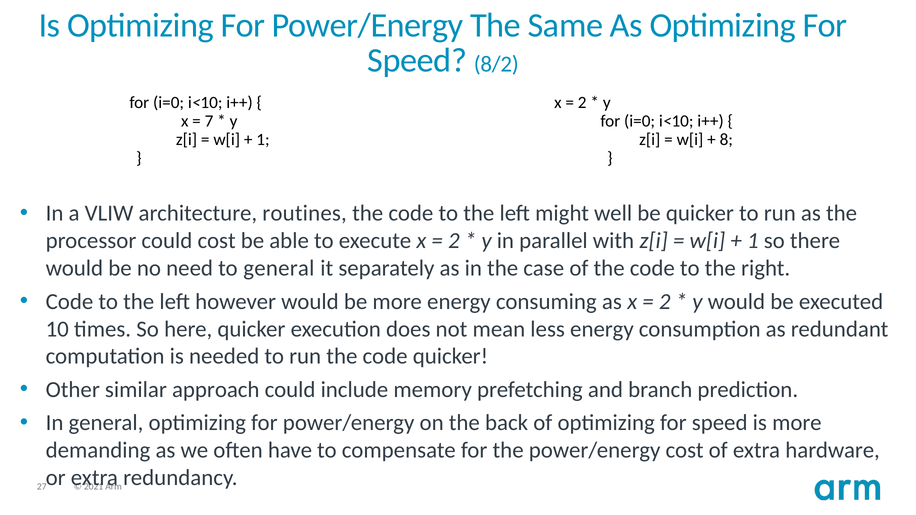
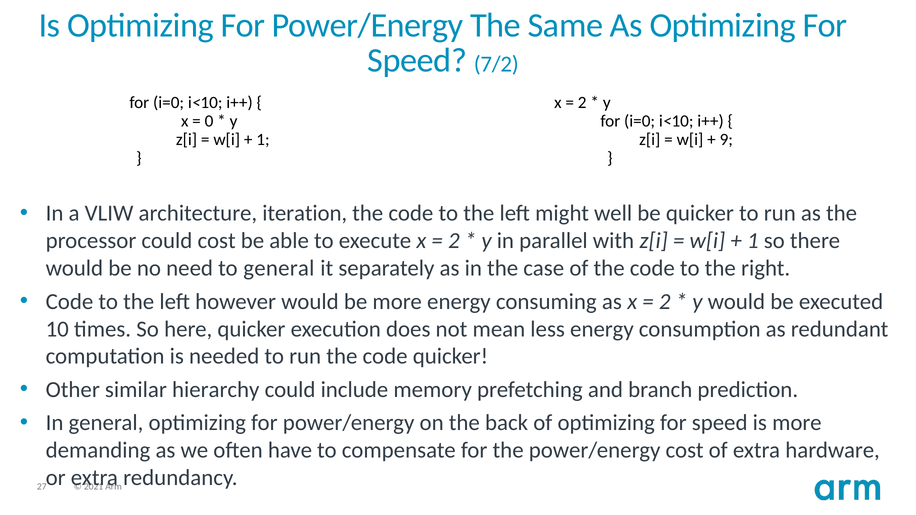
8/2: 8/2 -> 7/2
7: 7 -> 0
8: 8 -> 9
routines: routines -> iteration
approach: approach -> hierarchy
